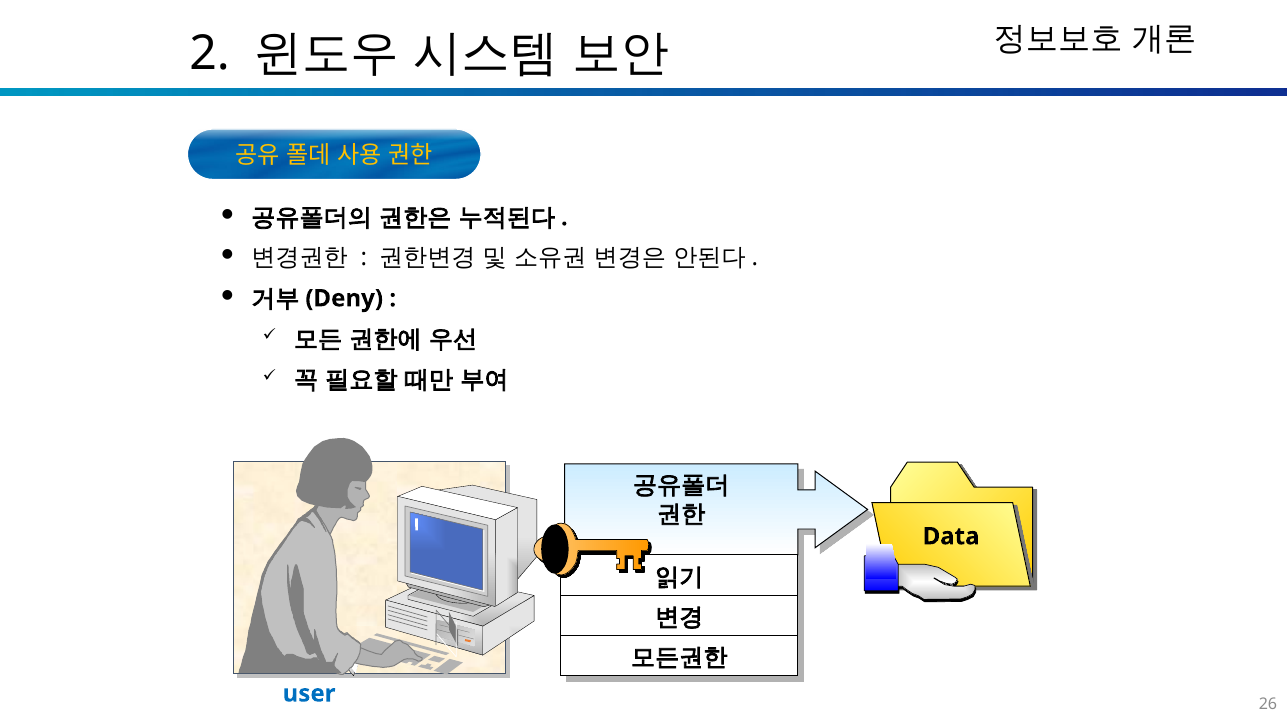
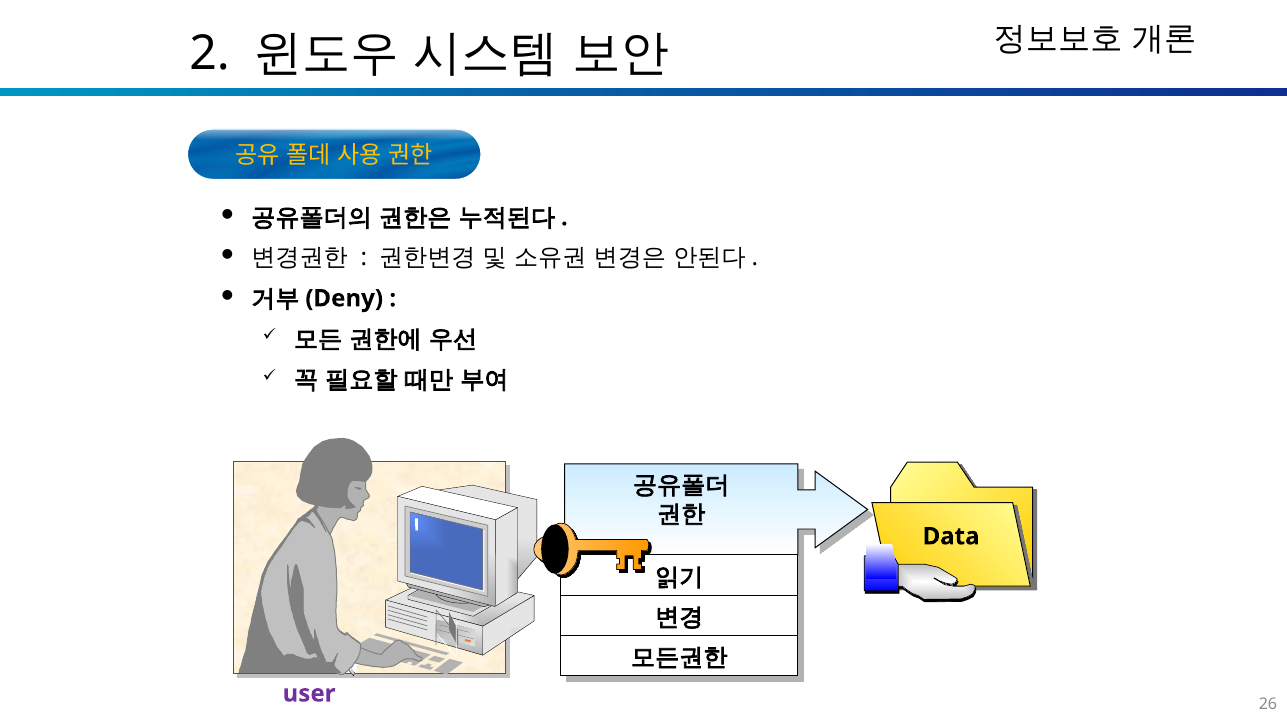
user colour: blue -> purple
